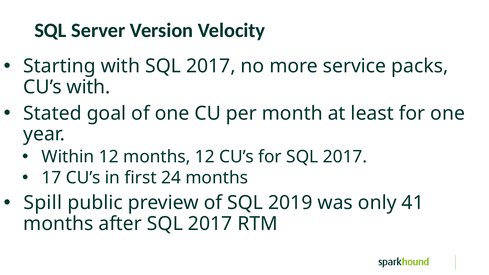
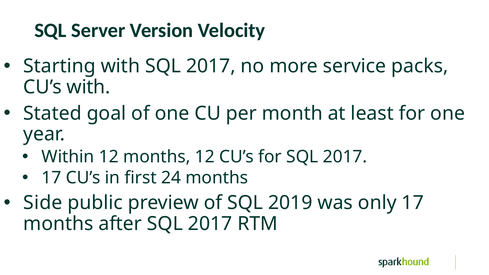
Spill: Spill -> Side
only 41: 41 -> 17
